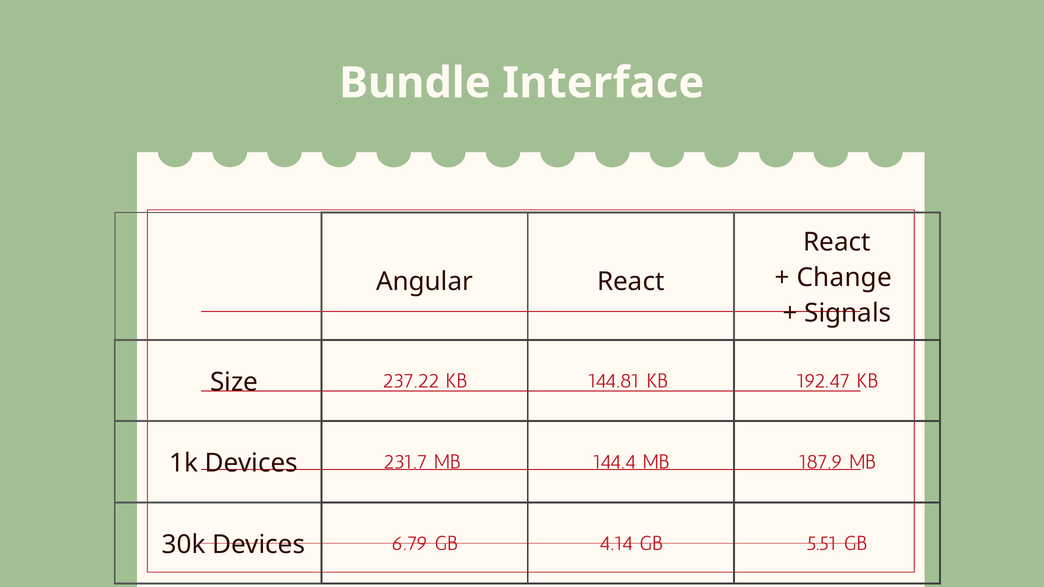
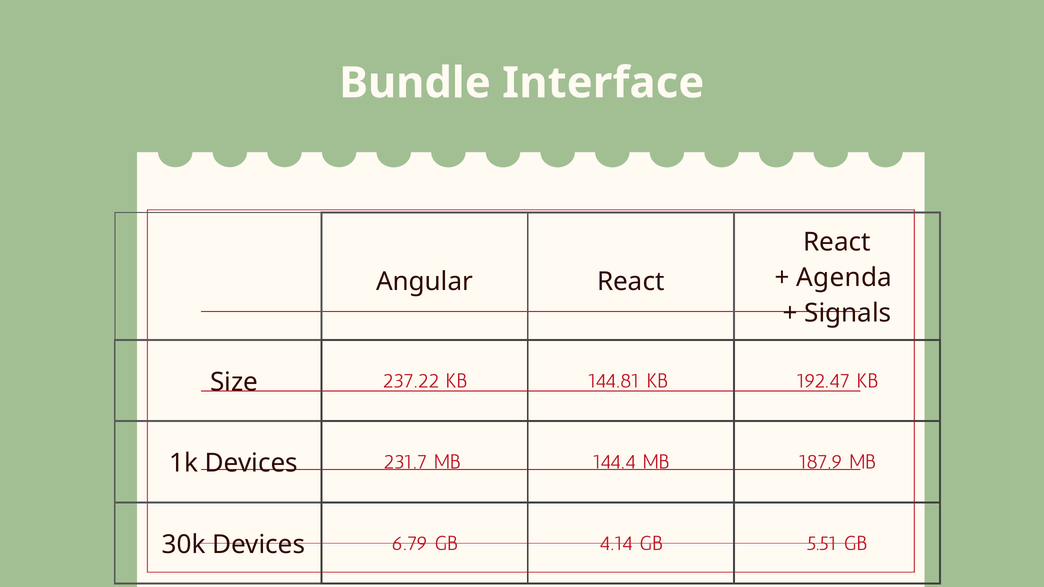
Change: Change -> Agenda
